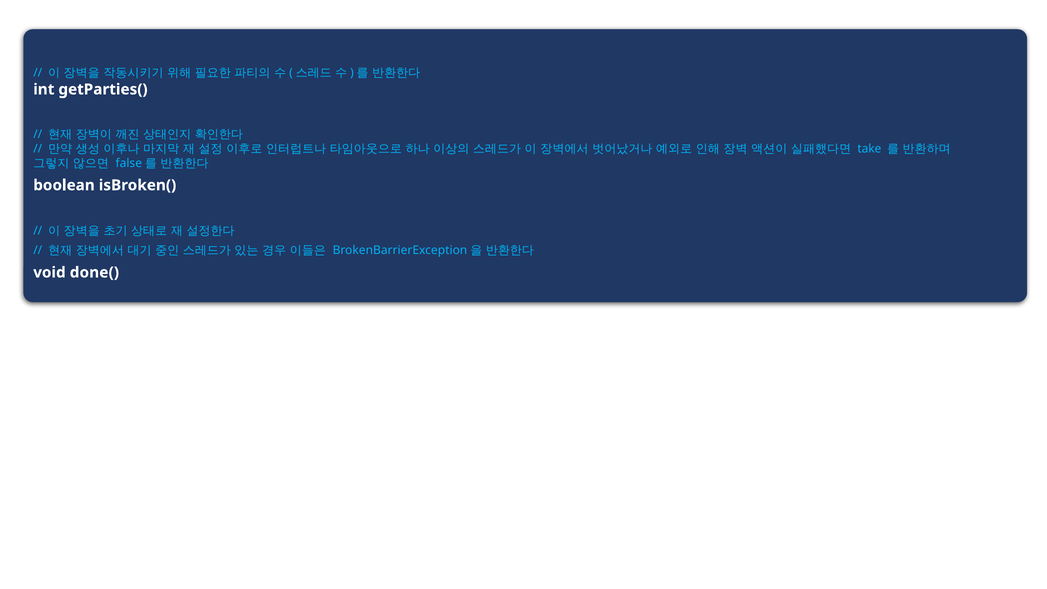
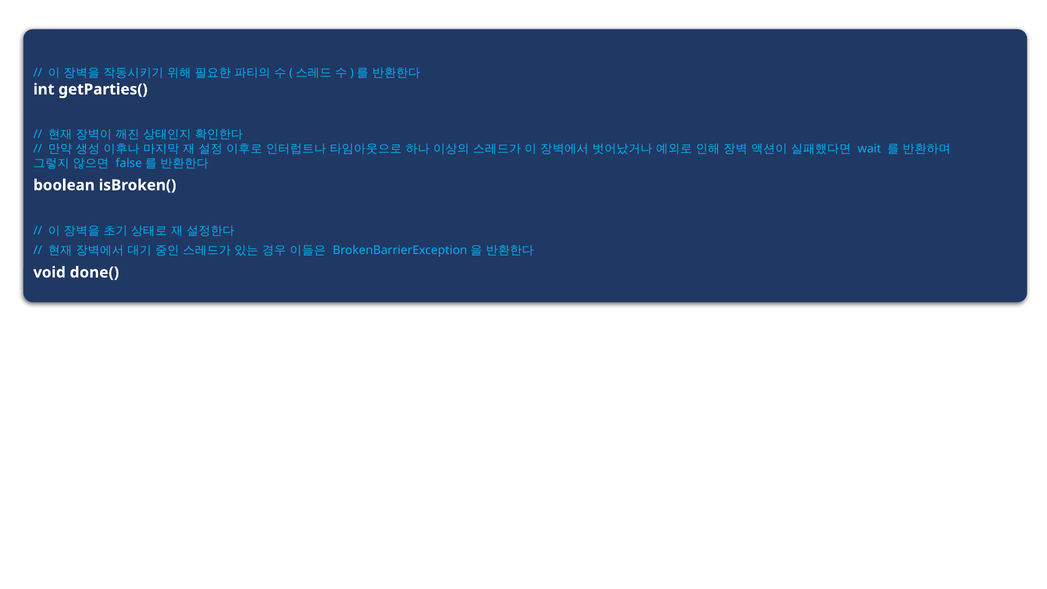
take: take -> wait
